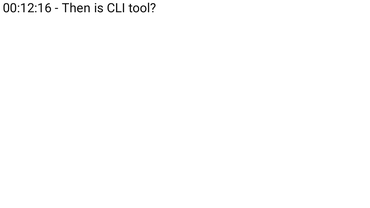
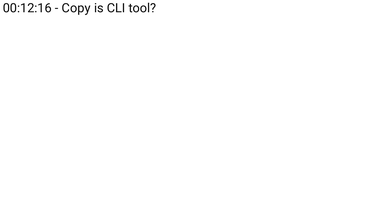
Then: Then -> Copy
